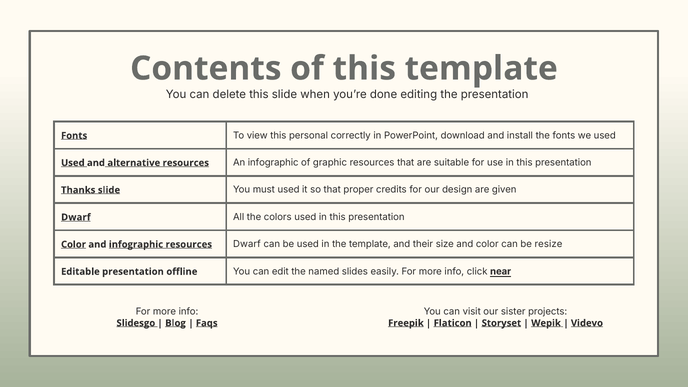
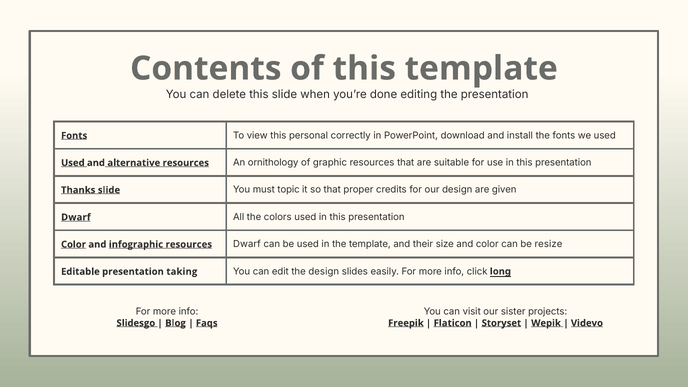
An infographic: infographic -> ornithology
must used: used -> topic
offline: offline -> taking
the named: named -> design
near: near -> long
